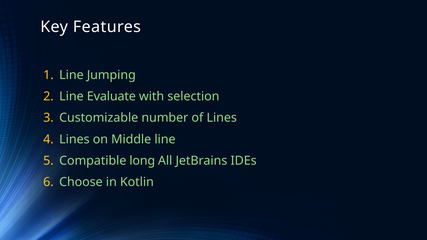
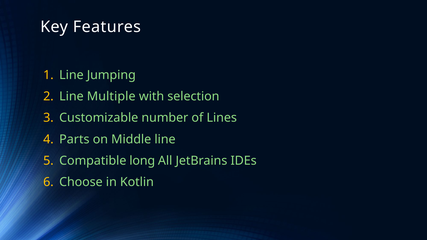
Evaluate: Evaluate -> Multiple
Lines at (74, 139): Lines -> Parts
